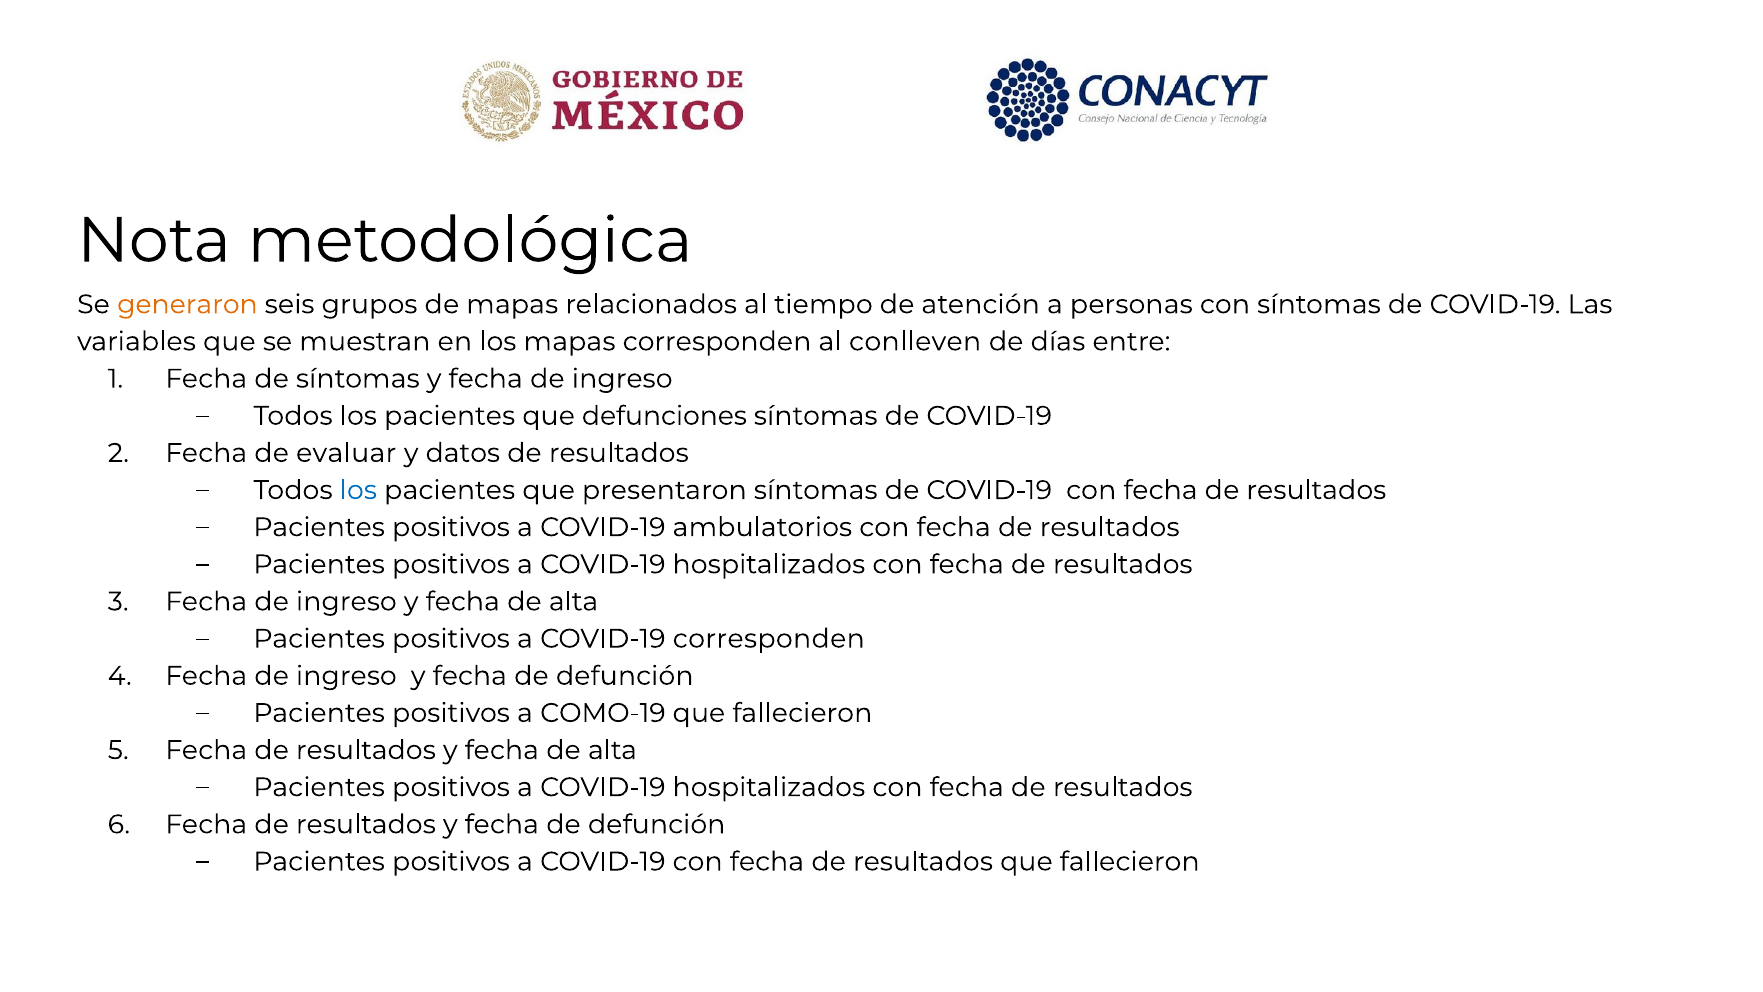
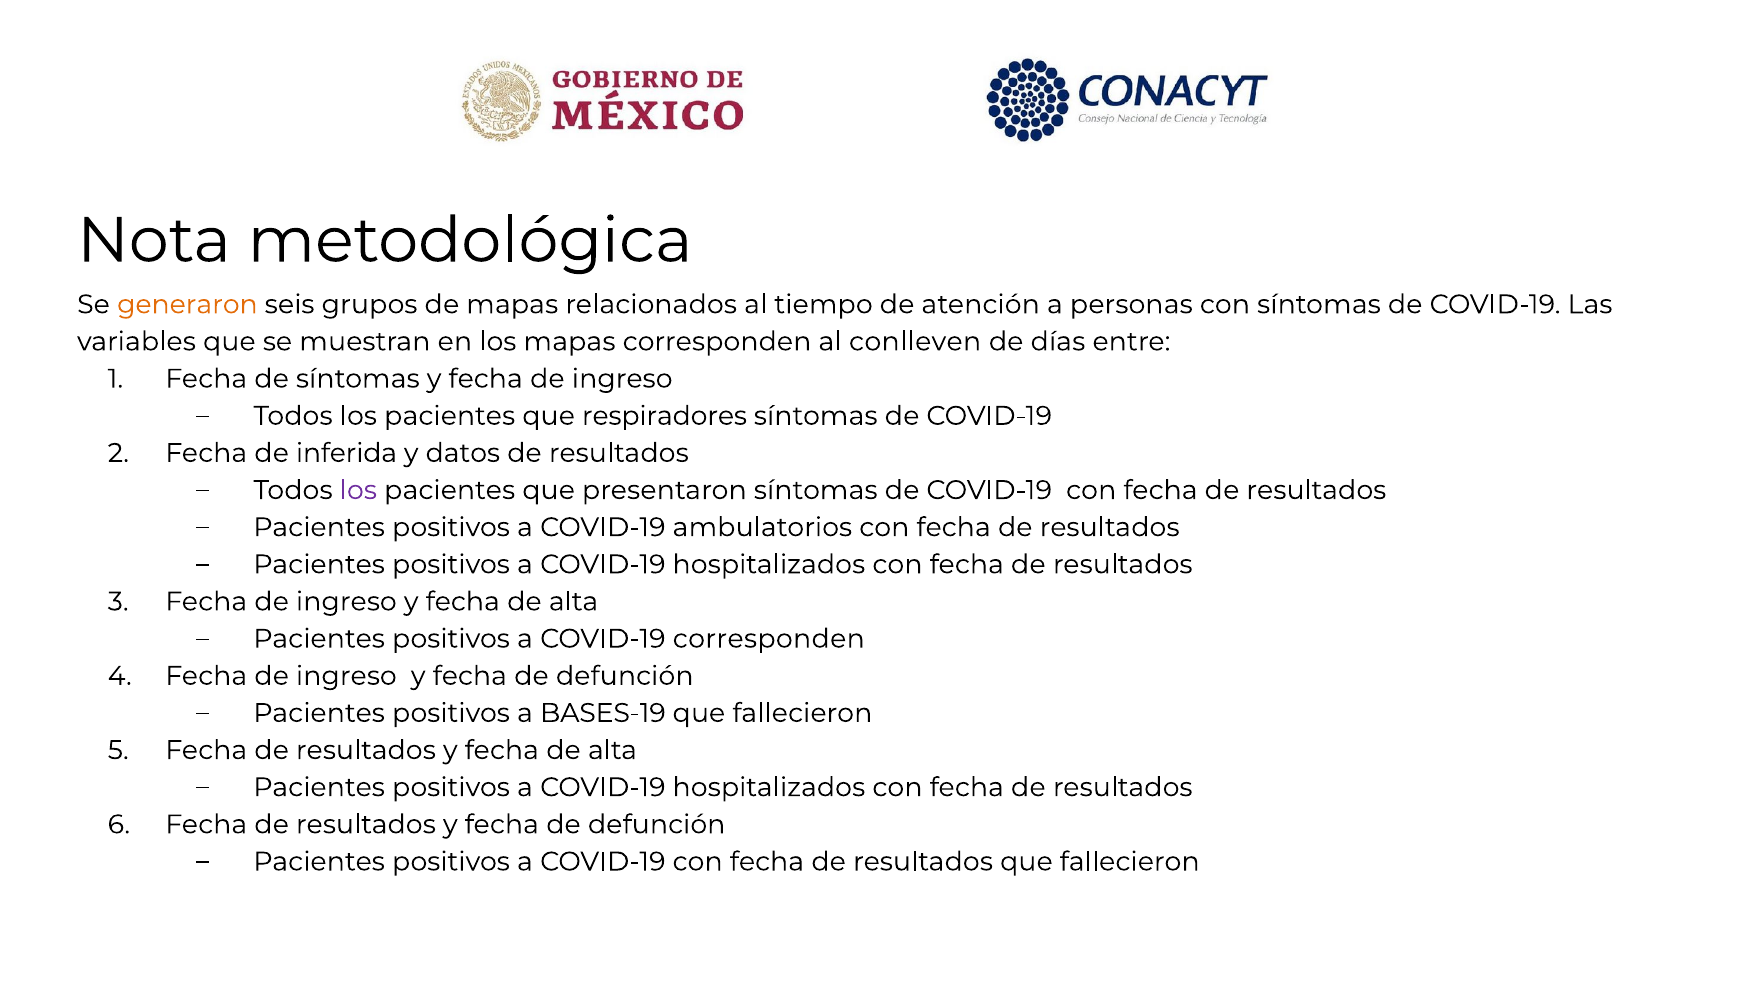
defunciones: defunciones -> respiradores
evaluar: evaluar -> inferida
los at (358, 490) colour: blue -> purple
COMO-19: COMO-19 -> BASES-19
